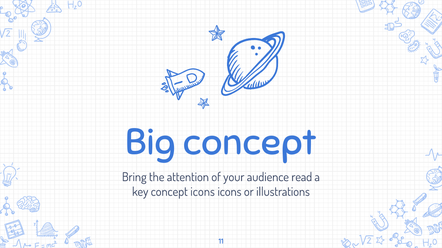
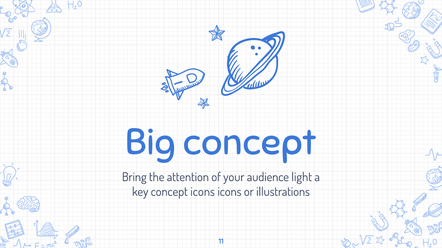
read: read -> light
